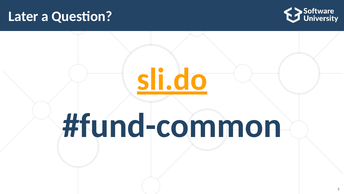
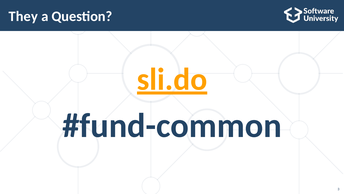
Later: Later -> They
